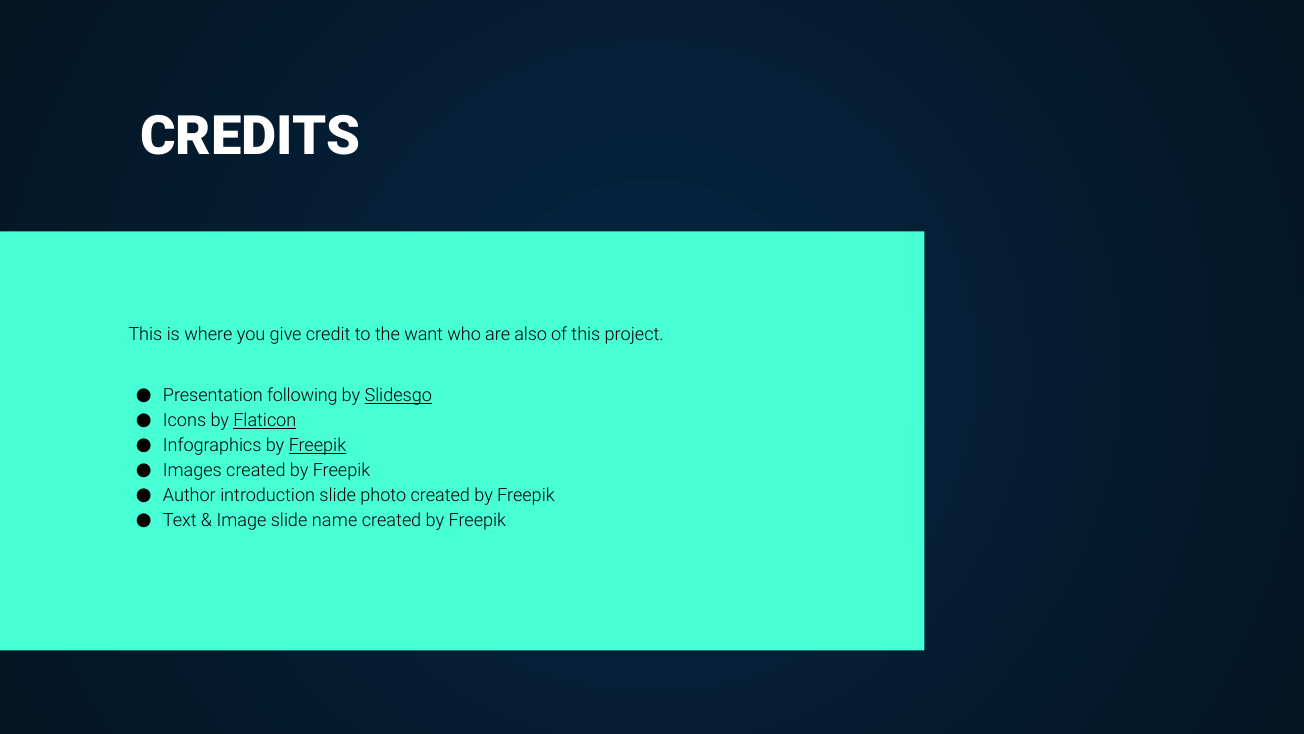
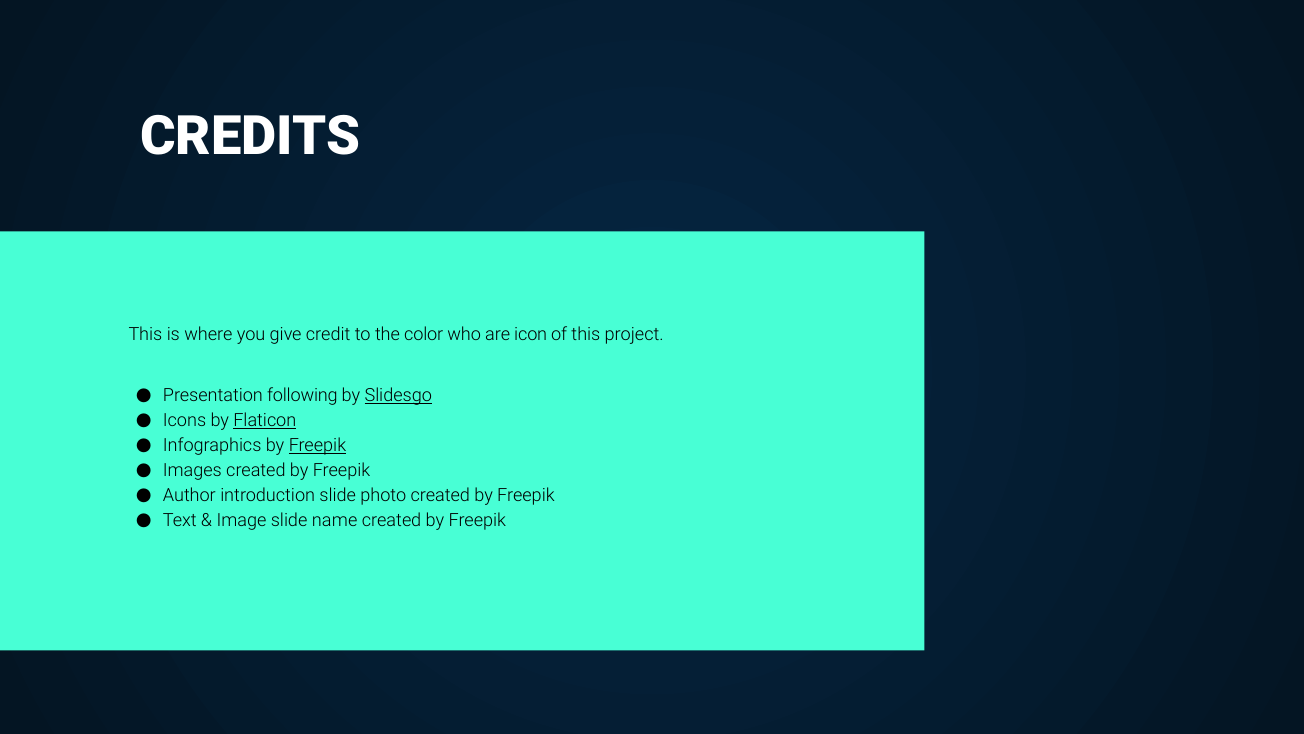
want: want -> color
also: also -> icon
